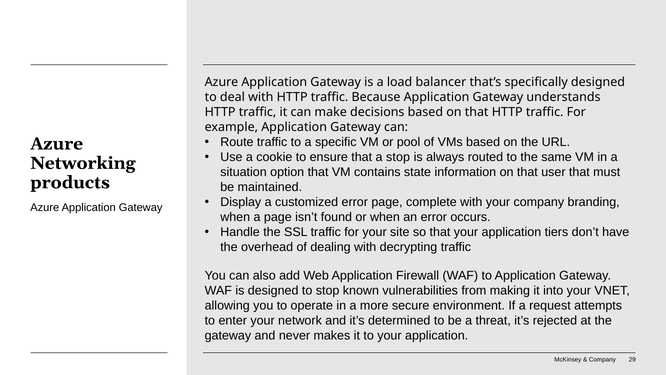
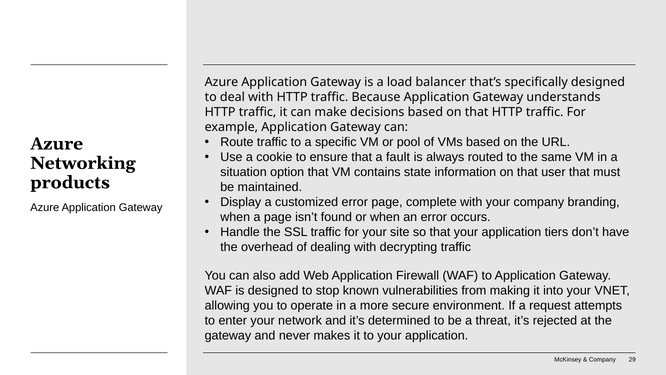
a stop: stop -> fault
